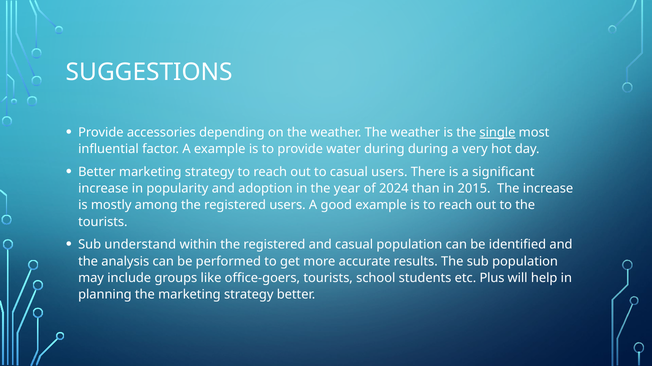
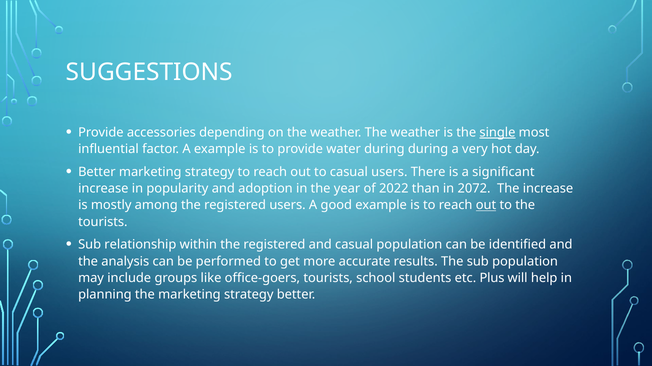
2024: 2024 -> 2022
2015: 2015 -> 2072
out at (486, 206) underline: none -> present
understand: understand -> relationship
